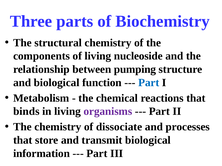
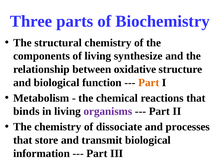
nucleoside: nucleoside -> synthesize
pumping: pumping -> oxidative
Part at (149, 83) colour: blue -> orange
